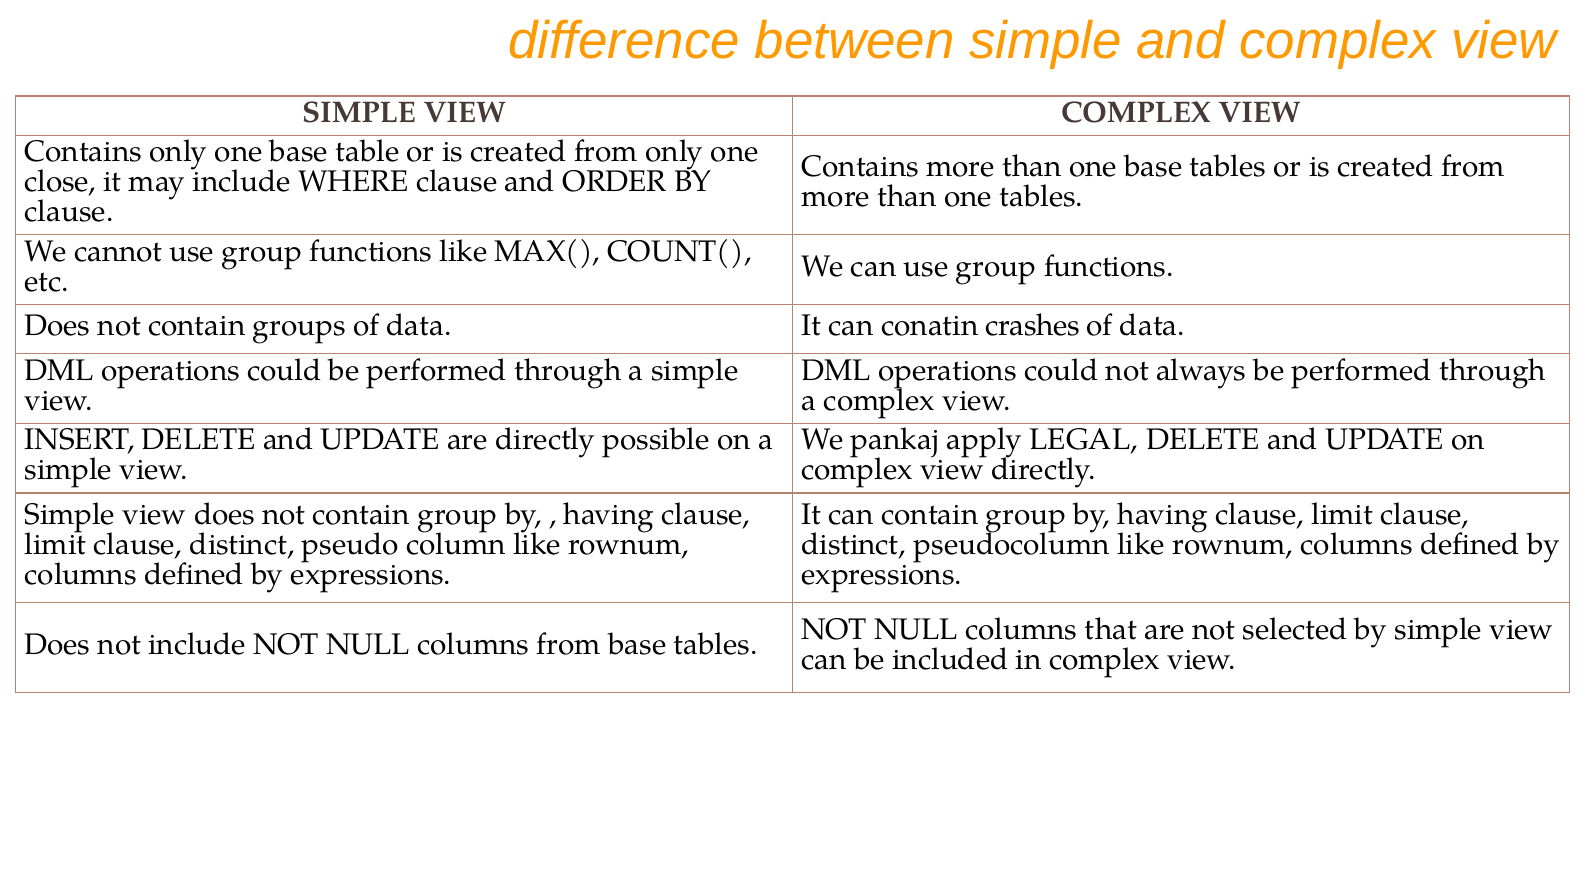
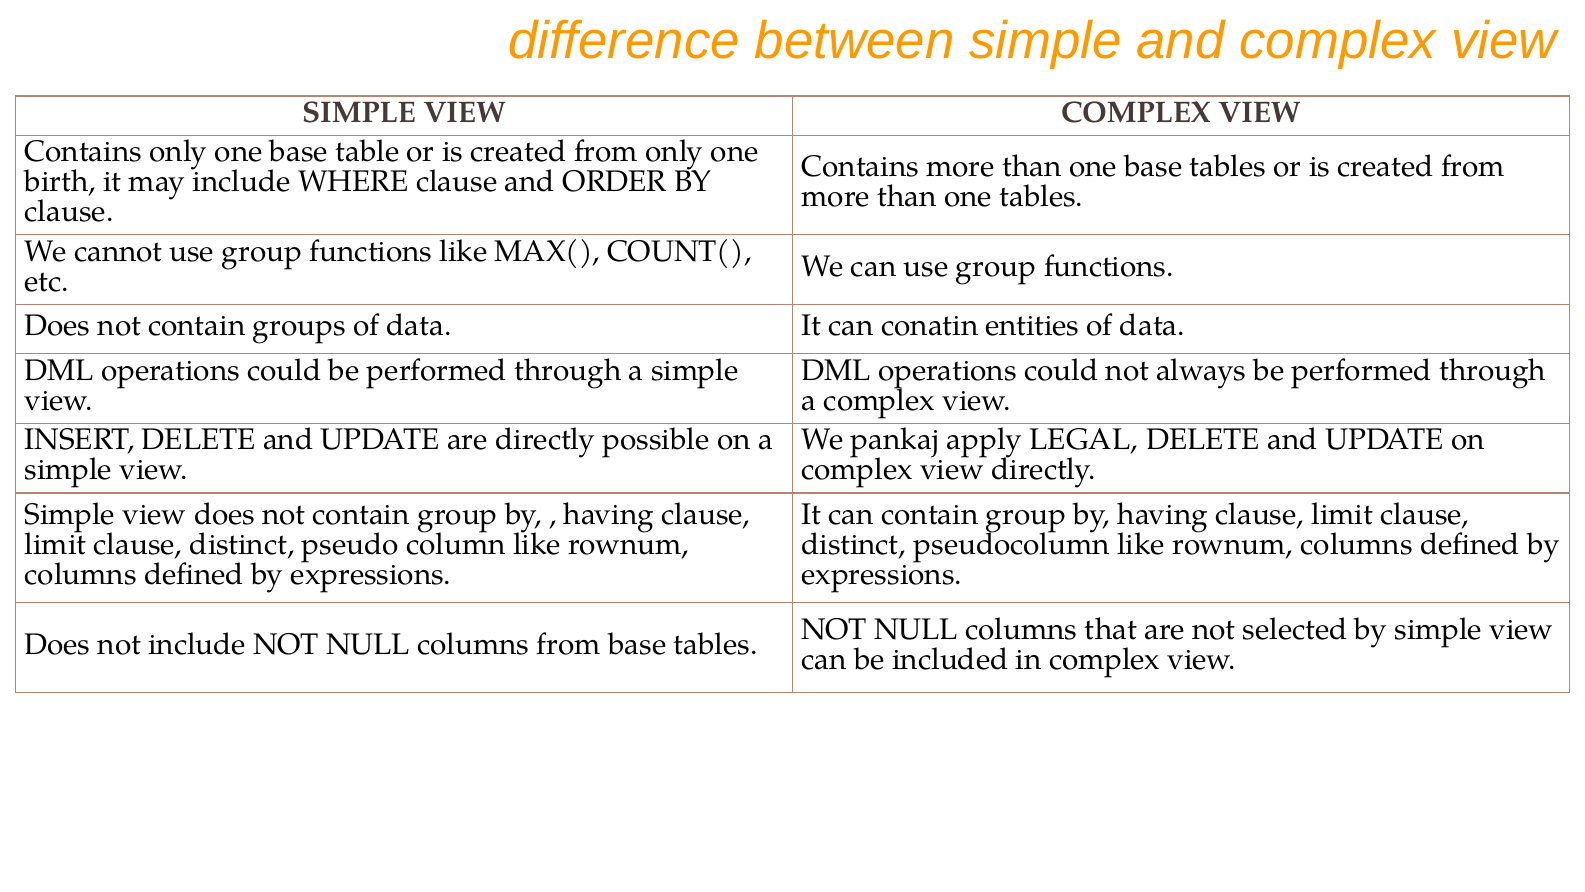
close: close -> birth
crashes: crashes -> entities
